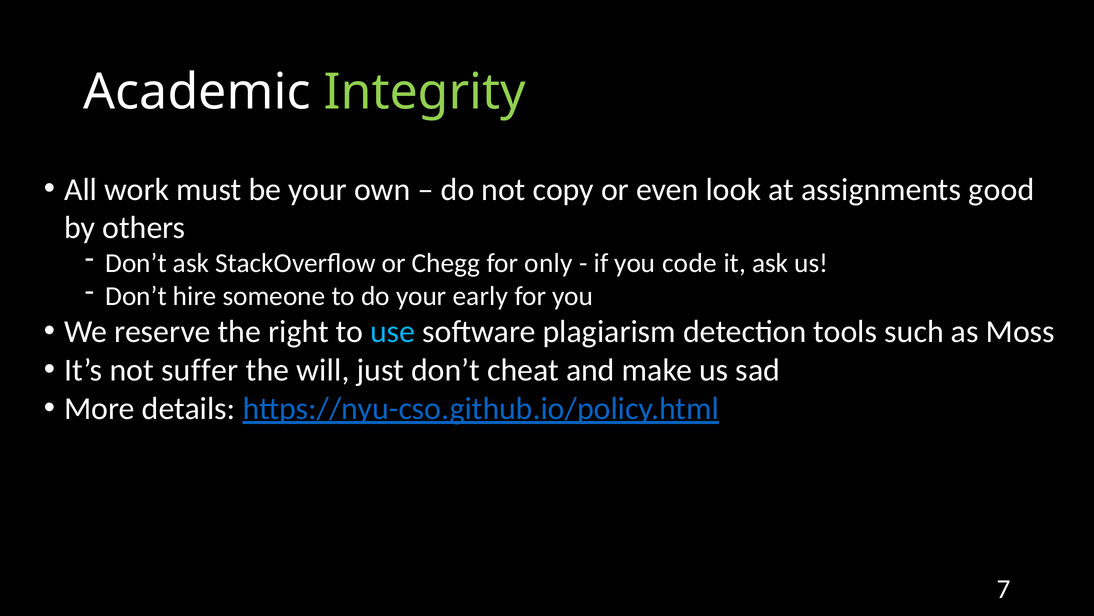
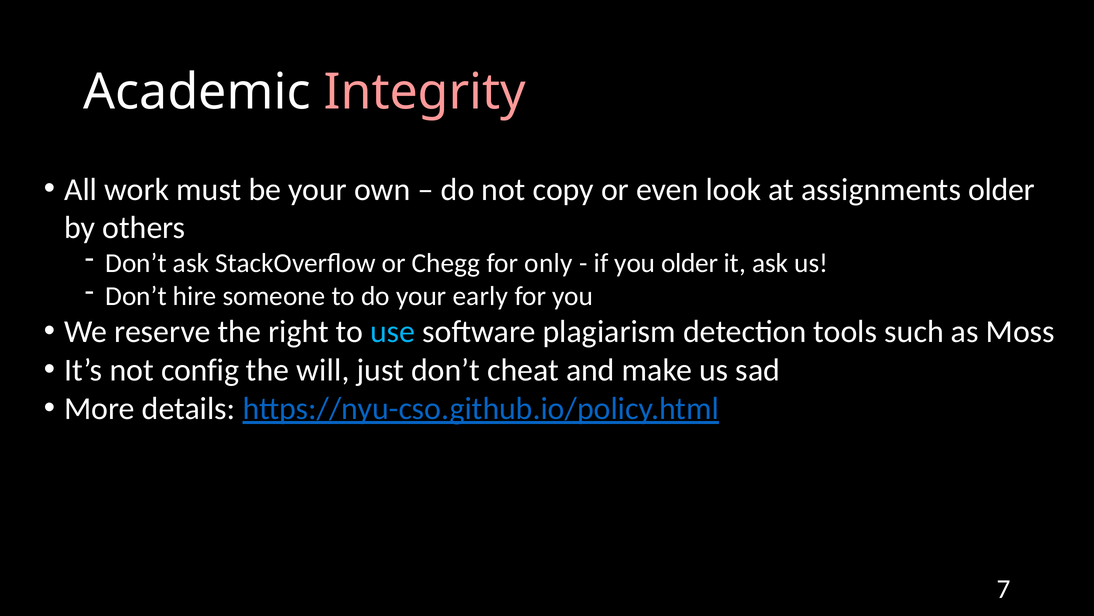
Integrity colour: light green -> pink
assignments good: good -> older
you code: code -> older
suffer: suffer -> config
